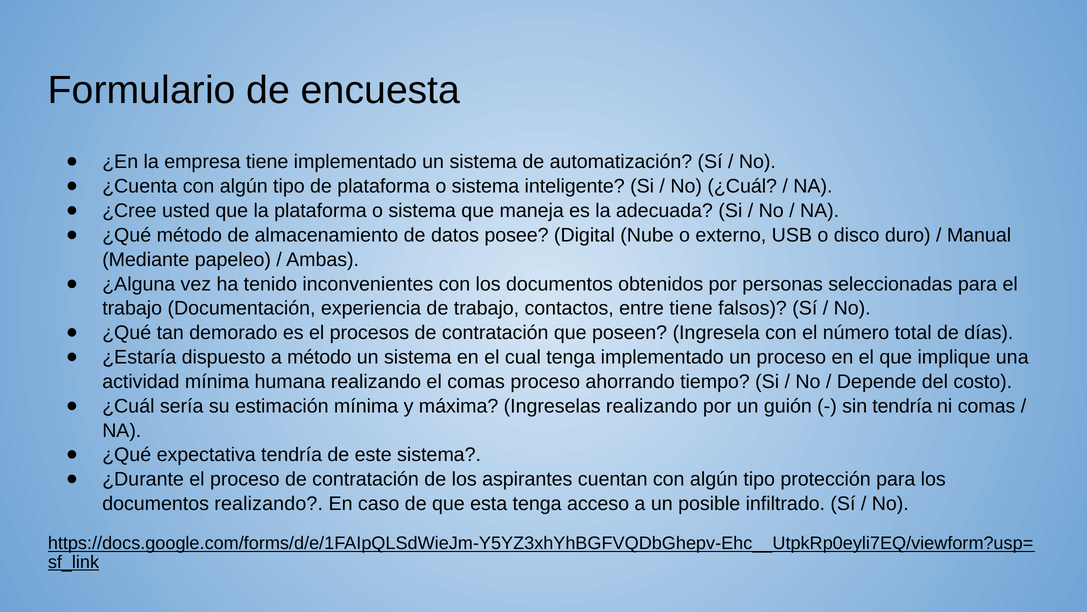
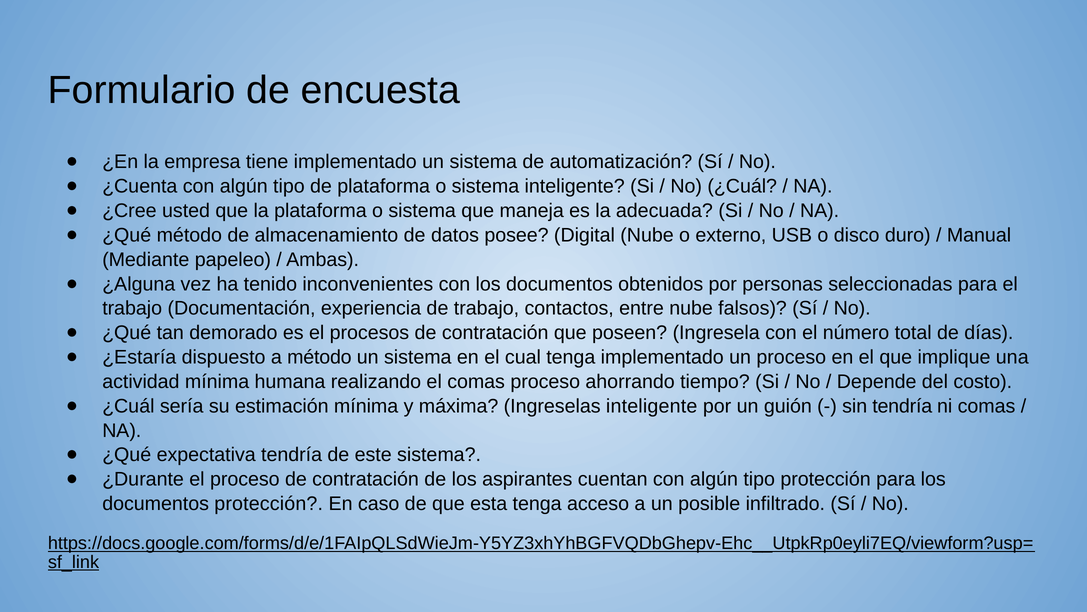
entre tiene: tiene -> nube
Ingreselas realizando: realizando -> inteligente
documentos realizando: realizando -> protección
